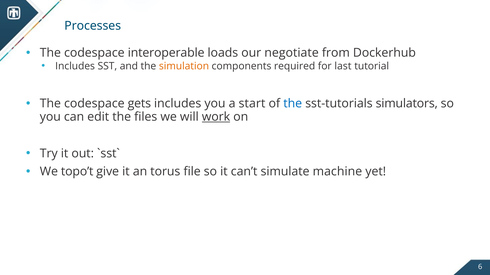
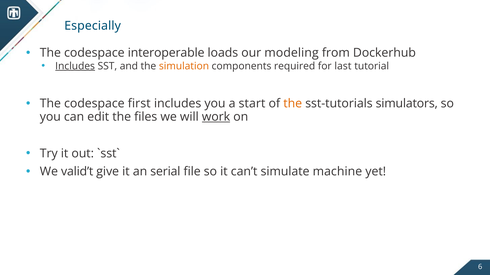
Processes: Processes -> Especially
negotiate: negotiate -> modeling
Includes at (75, 66) underline: none -> present
gets: gets -> first
the at (293, 104) colour: blue -> orange
topo’t: topo’t -> valid’t
torus: torus -> serial
